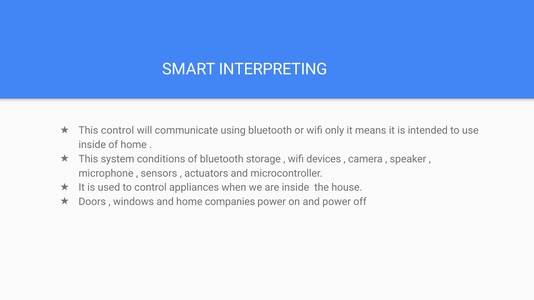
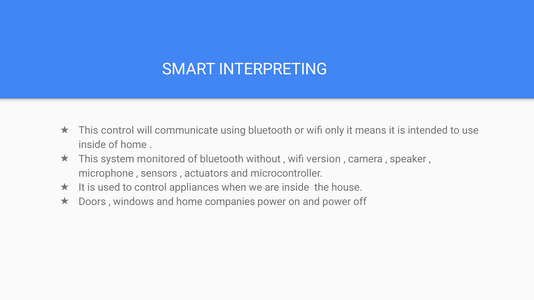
conditions: conditions -> monitored
storage: storage -> without
devices: devices -> version
